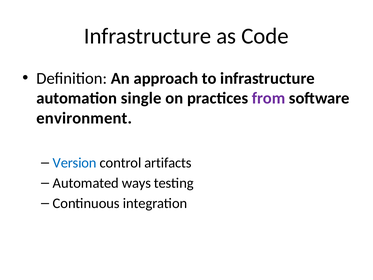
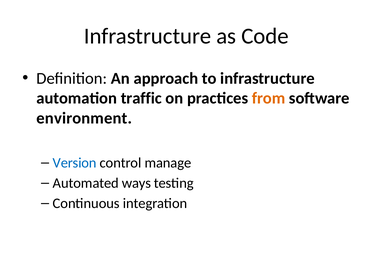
single: single -> traffic
from colour: purple -> orange
artifacts: artifacts -> manage
